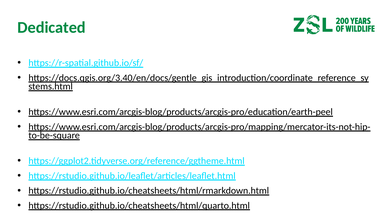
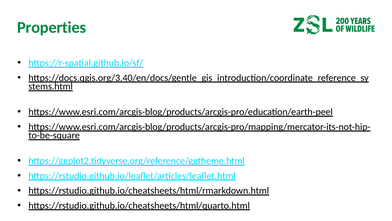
Dedicated: Dedicated -> Properties
